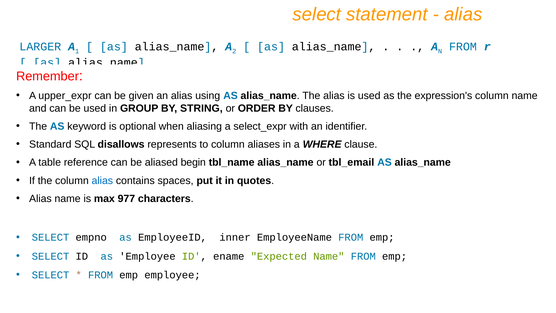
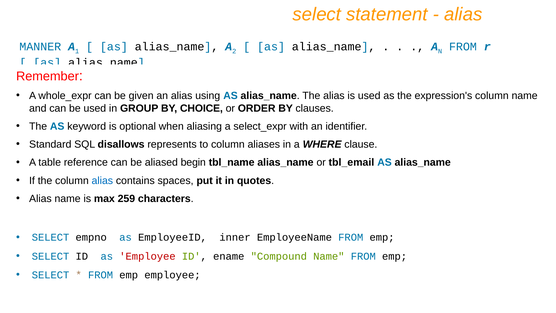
LARGER: LARGER -> MANNER
upper_expr: upper_expr -> whole_expr
STRING: STRING -> CHOICE
977: 977 -> 259
Employee at (147, 256) colour: black -> red
Expected: Expected -> Compound
